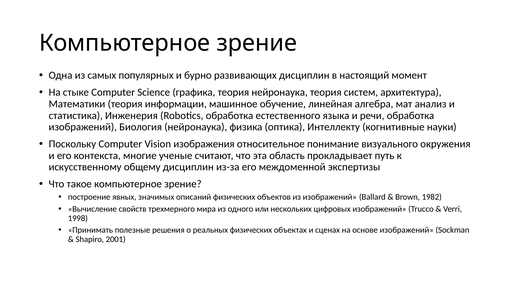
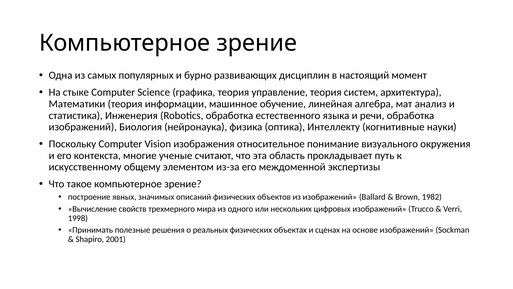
теория нейронаука: нейронаука -> управление
общему дисциплин: дисциплин -> элементом
